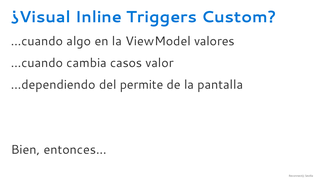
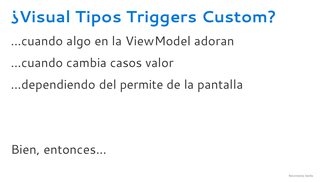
Inline: Inline -> Tipos
valores: valores -> adoran
